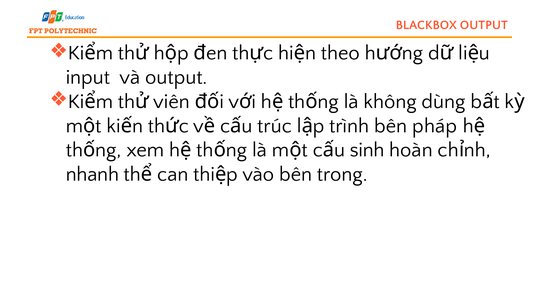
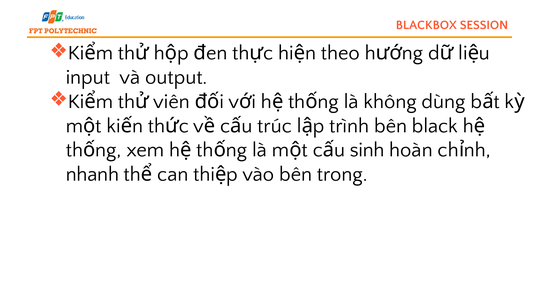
BLACKBOX OUTPUT: OUTPUT -> SESSION
pháp: pháp -> black
